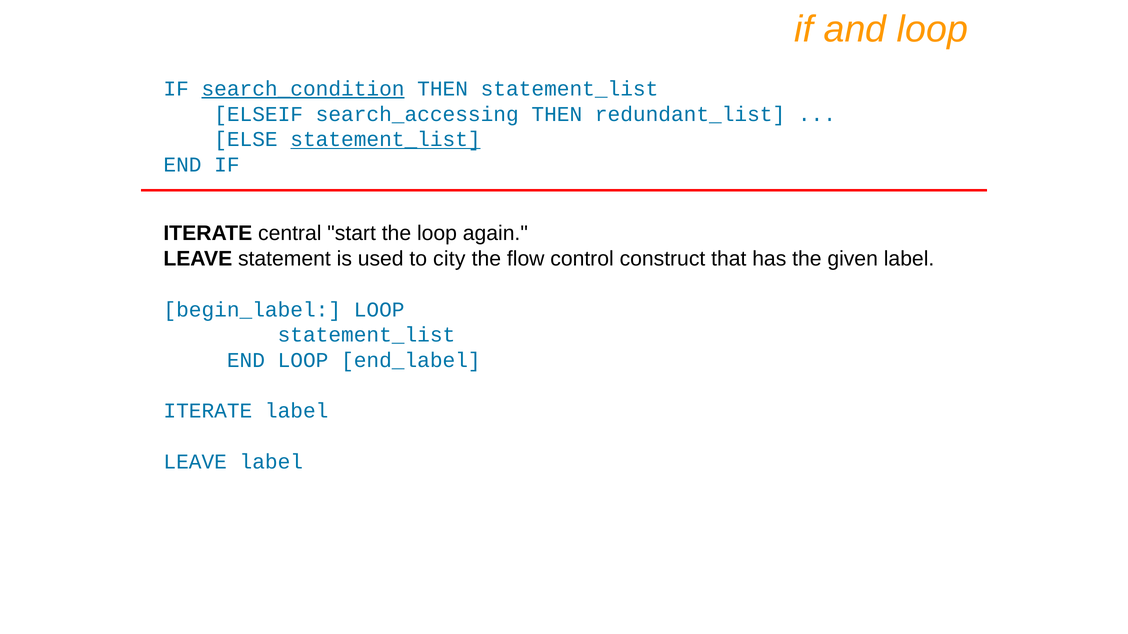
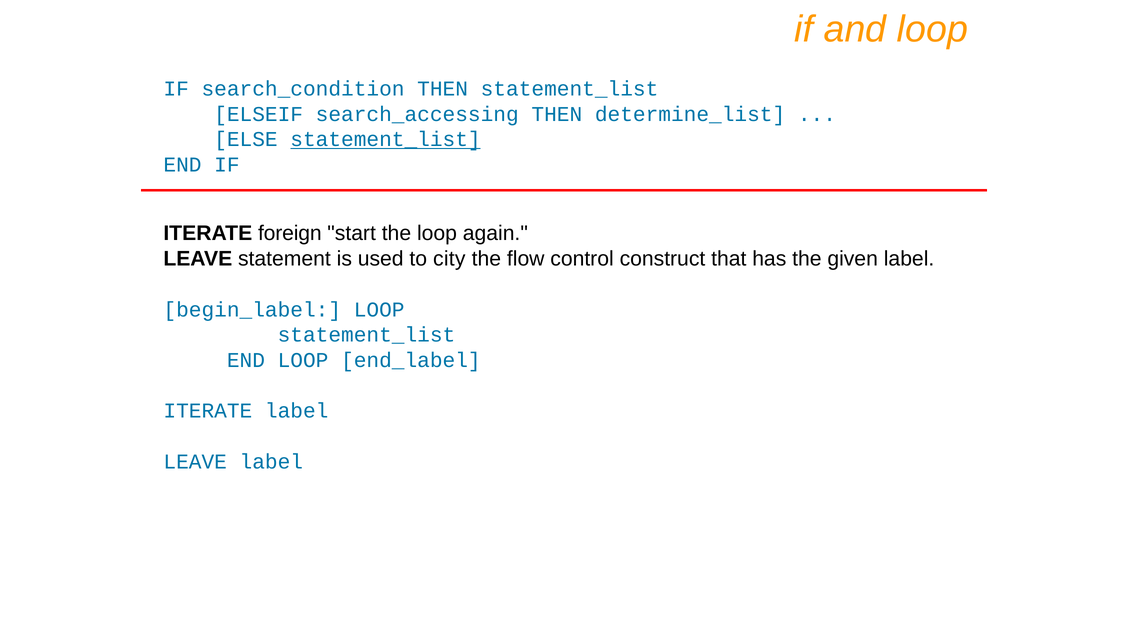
search_condition underline: present -> none
redundant_list: redundant_list -> determine_list
central: central -> foreign
